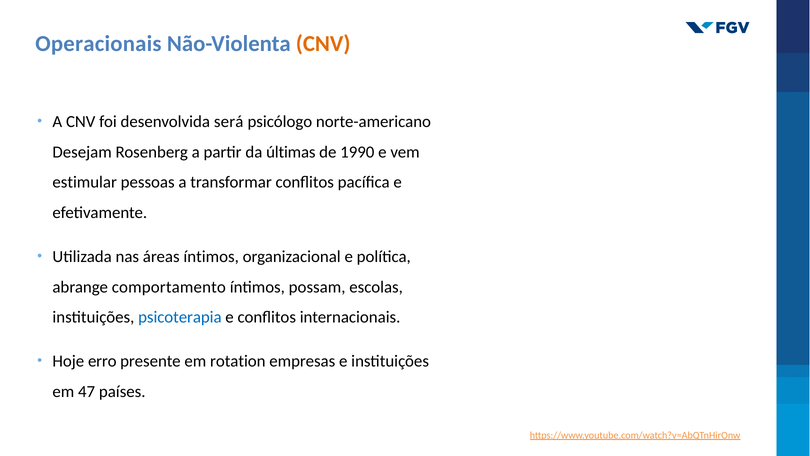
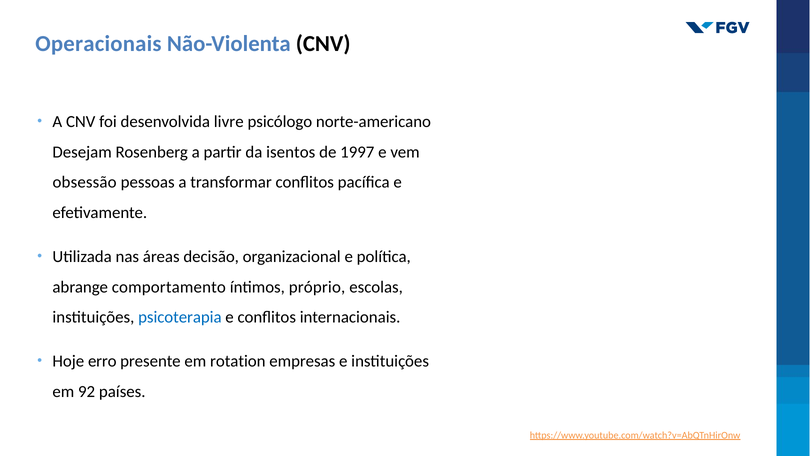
CNV at (323, 44) colour: orange -> black
será: será -> livre
últimas: últimas -> isentos
1990: 1990 -> 1997
estimular: estimular -> obsessão
áreas íntimos: íntimos -> decisão
possam: possam -> próprio
47: 47 -> 92
